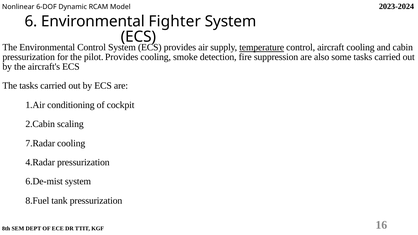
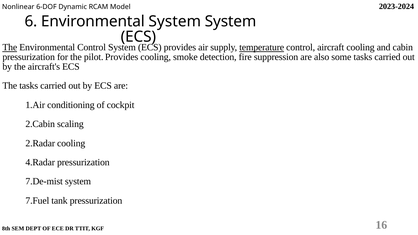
Environmental Fighter: Fighter -> System
The at (10, 48) underline: none -> present
7.Radar: 7.Radar -> 2.Radar
6.De-mist: 6.De-mist -> 7.De-mist
8.Fuel: 8.Fuel -> 7.Fuel
